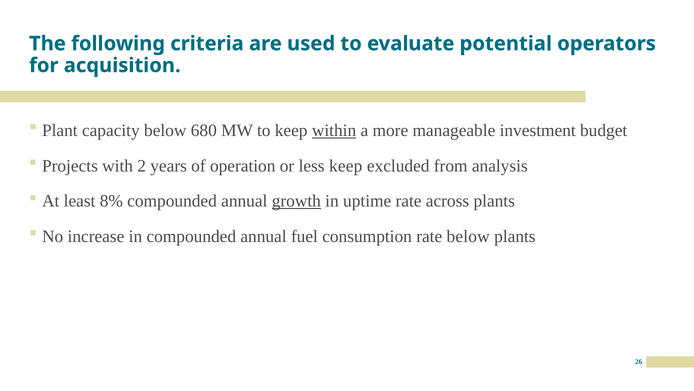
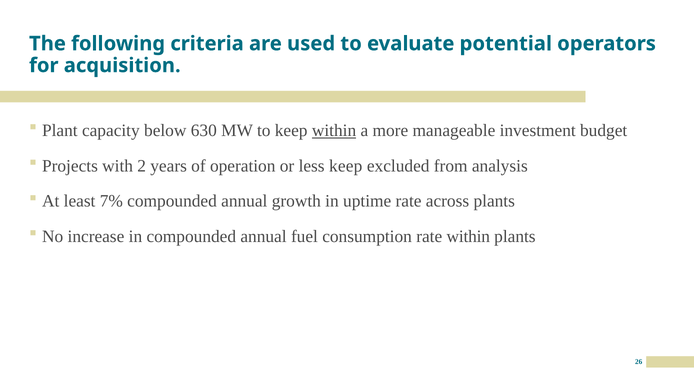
680: 680 -> 630
8%: 8% -> 7%
growth underline: present -> none
rate below: below -> within
